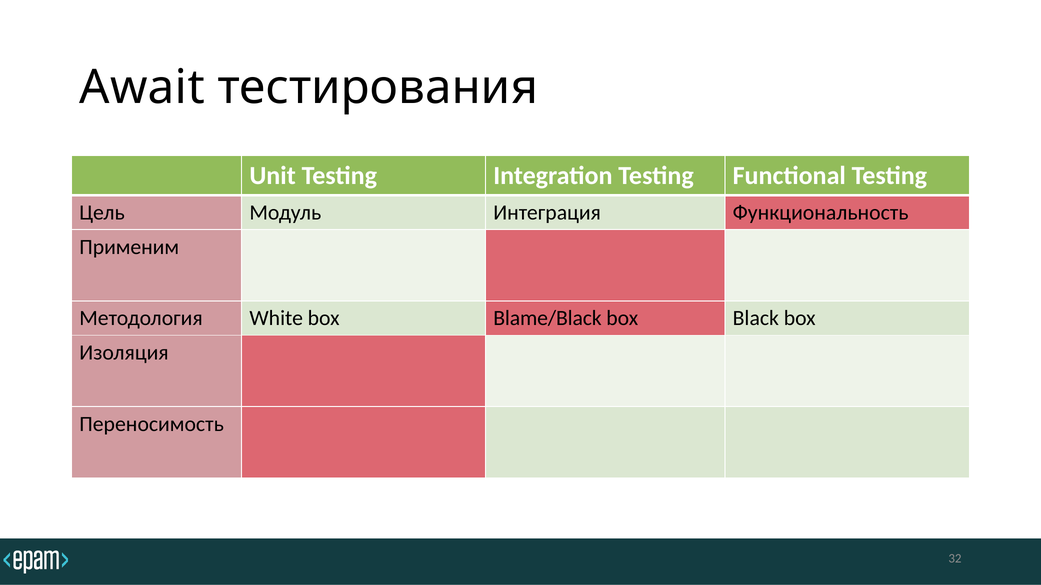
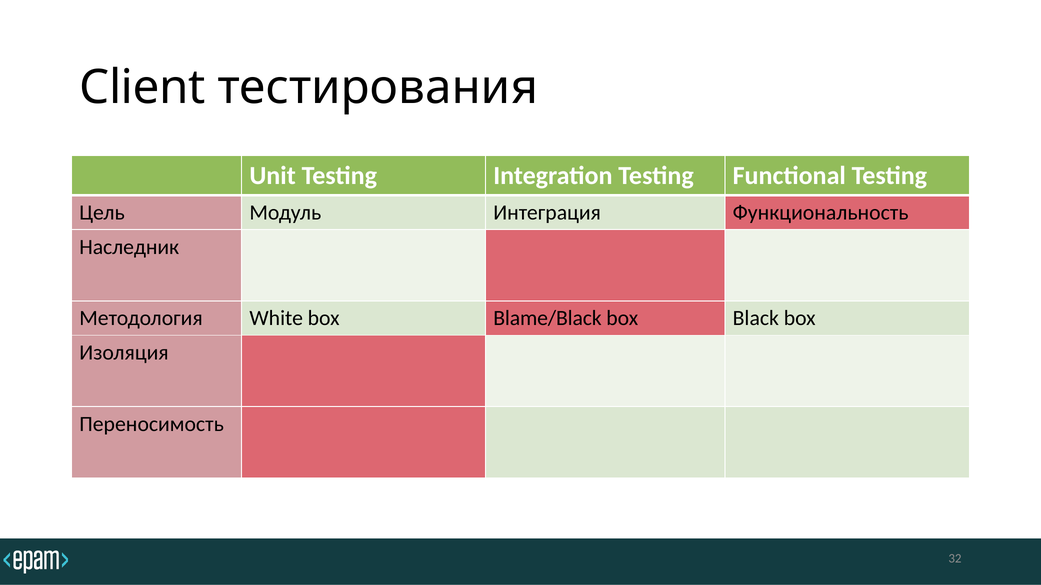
Await: Await -> Client
Применим: Применим -> Наследник
